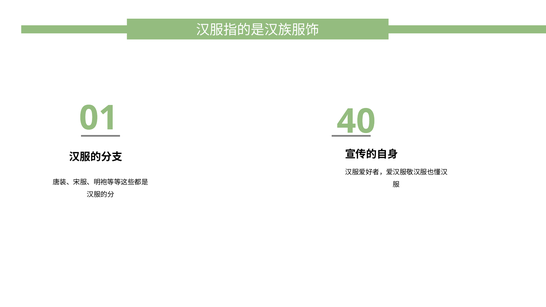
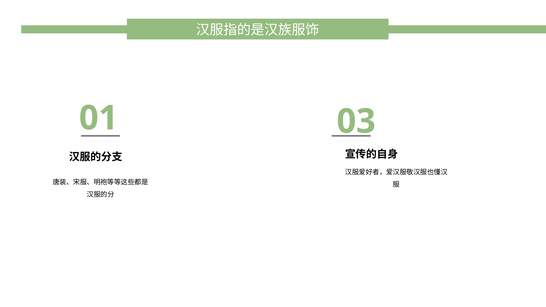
40: 40 -> 03
